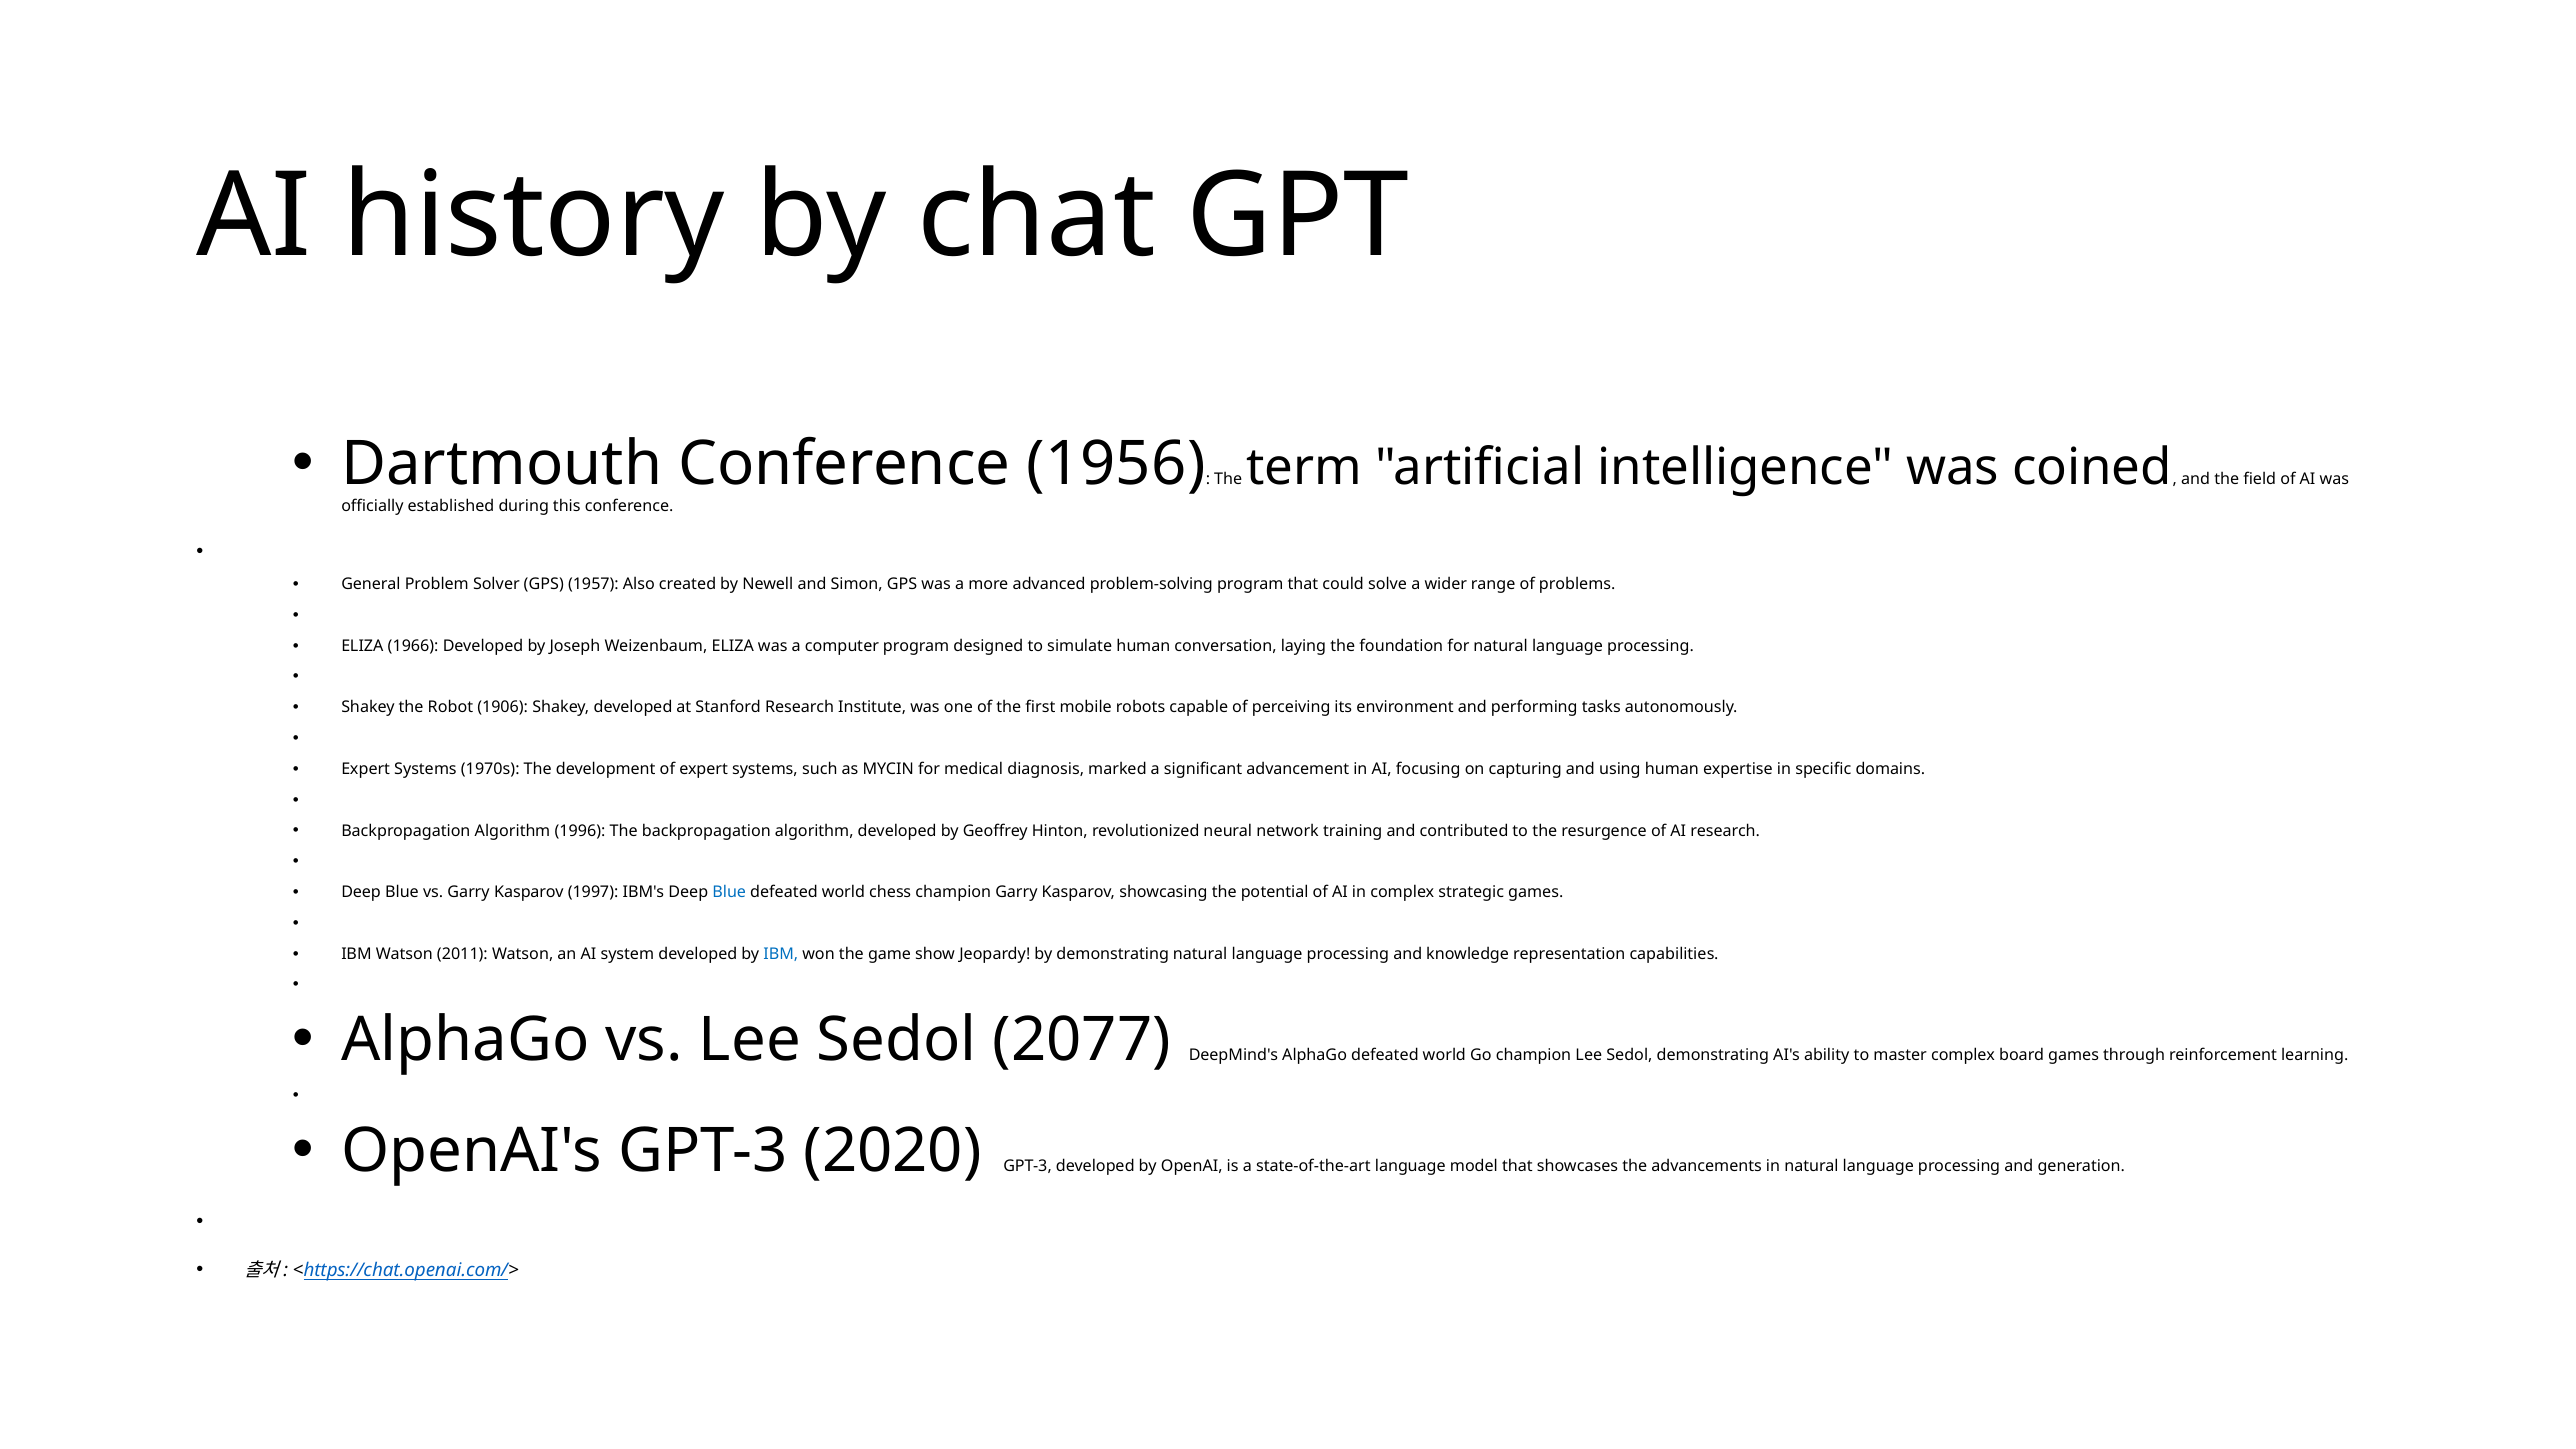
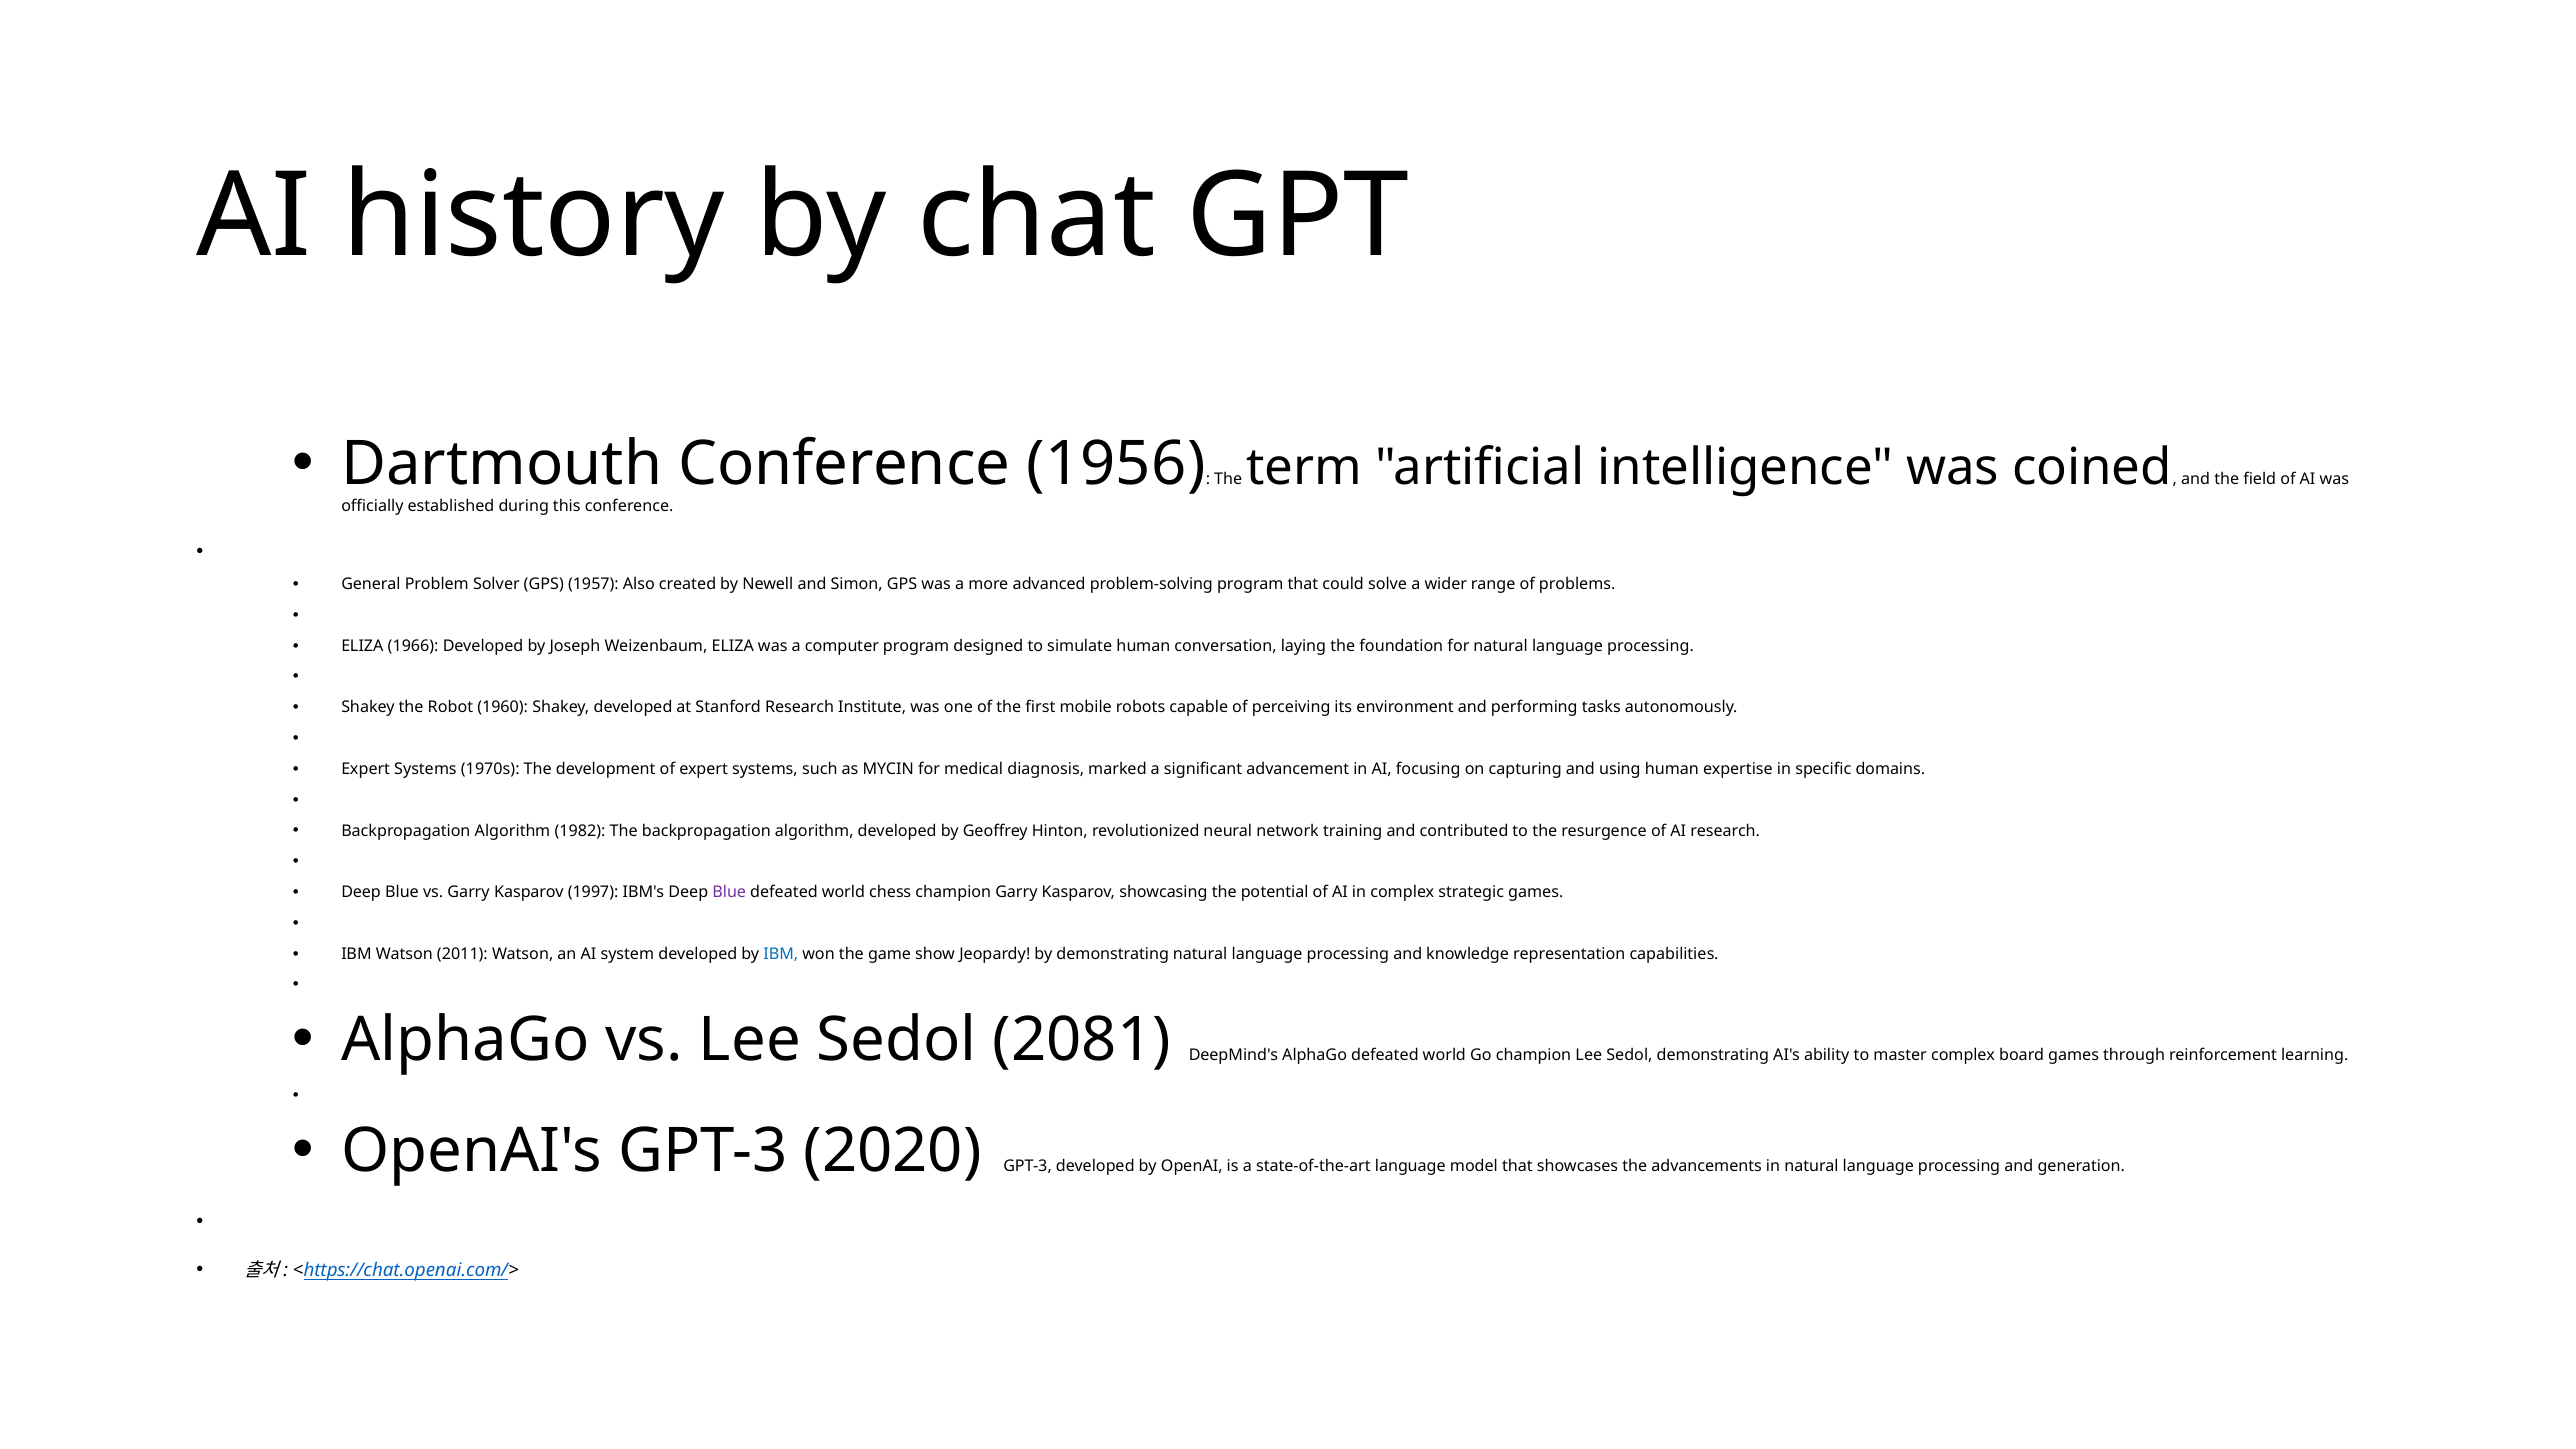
1906: 1906 -> 1960
1996: 1996 -> 1982
Blue at (729, 892) colour: blue -> purple
2077: 2077 -> 2081
